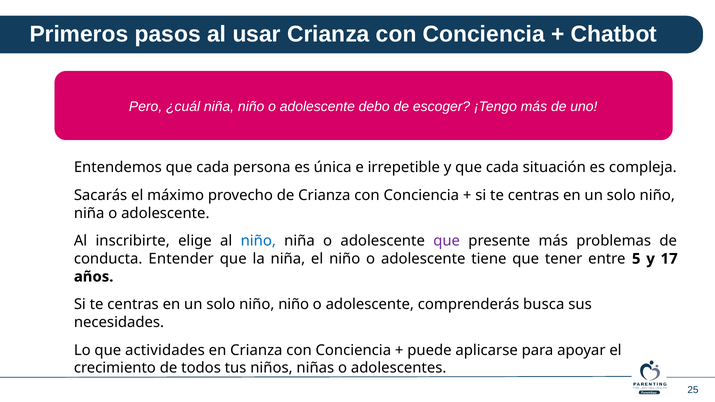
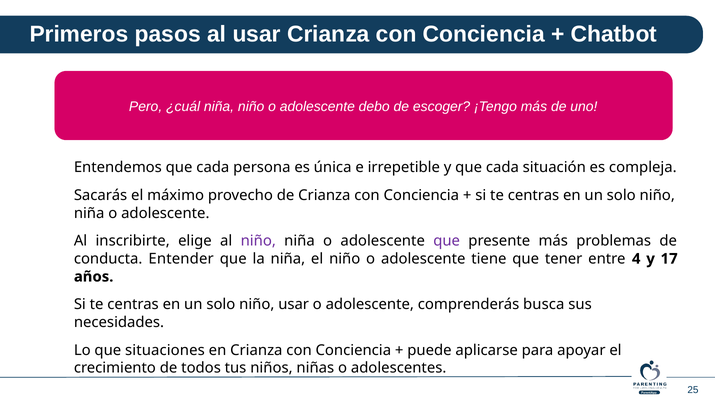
niño at (258, 241) colour: blue -> purple
5: 5 -> 4
niño niño: niño -> usar
actividades: actividades -> situaciones
